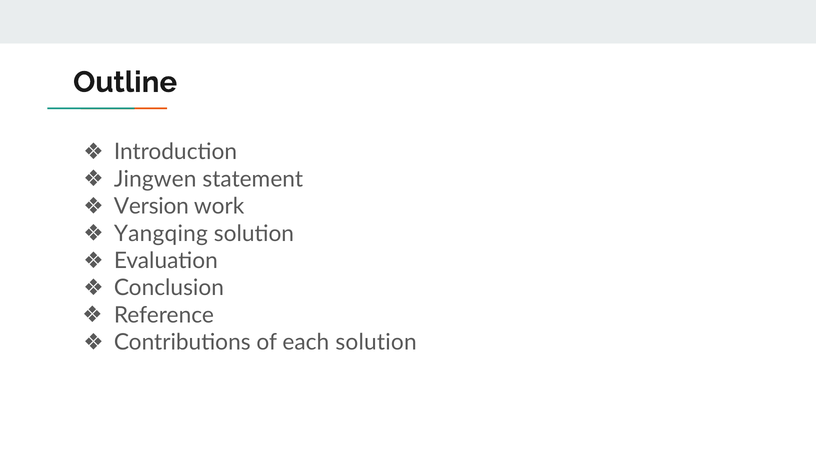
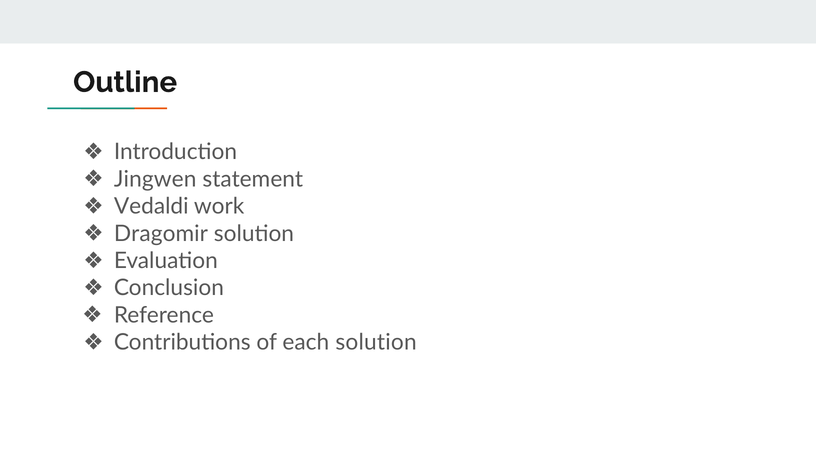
Version: Version -> Vedaldi
Yangqing: Yangqing -> Dragomir
